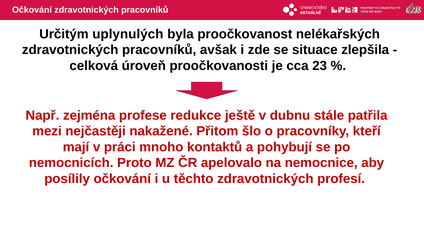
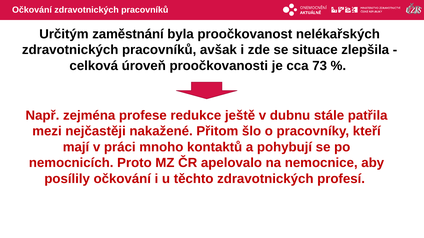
uplynulých: uplynulých -> zaměstnání
23: 23 -> 73
